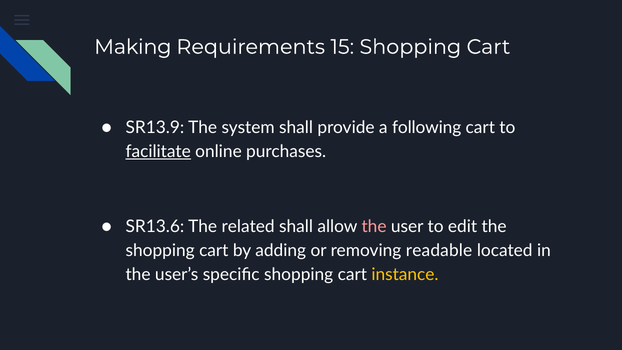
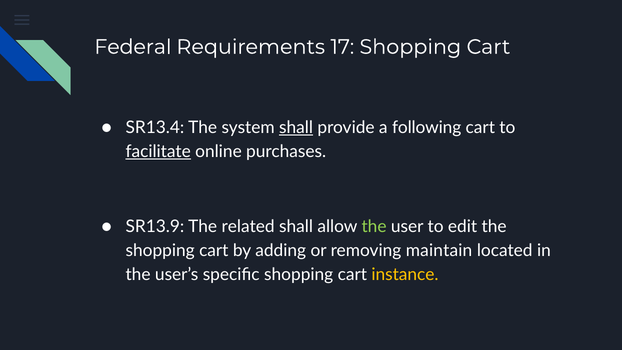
Making: Making -> Federal
15: 15 -> 17
SR13.9: SR13.9 -> SR13.4
shall at (296, 128) underline: none -> present
SR13.6: SR13.6 -> SR13.9
the at (374, 227) colour: pink -> light green
readable: readable -> maintain
